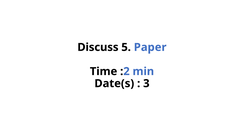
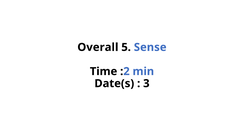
Discuss: Discuss -> Overall
Paper: Paper -> Sense
